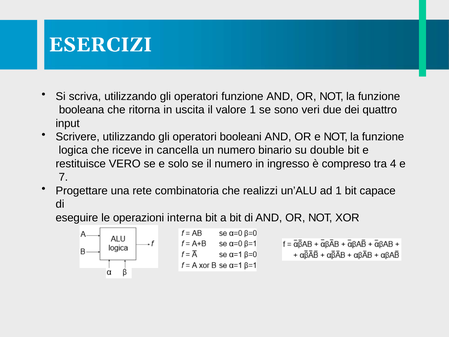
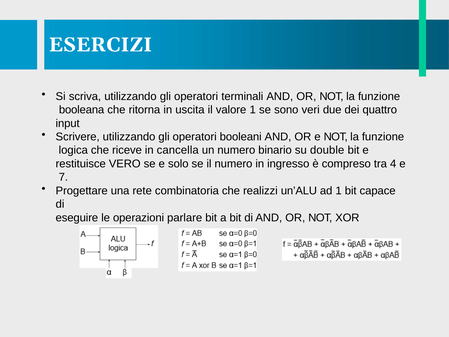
operatori funzione: funzione -> terminali
interna: interna -> parlare
